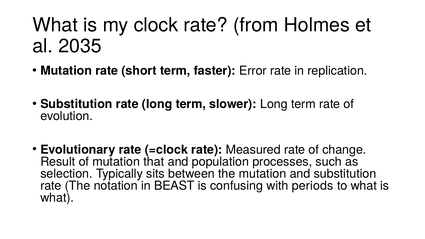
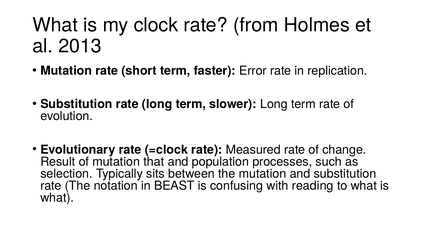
2035: 2035 -> 2013
periods: periods -> reading
